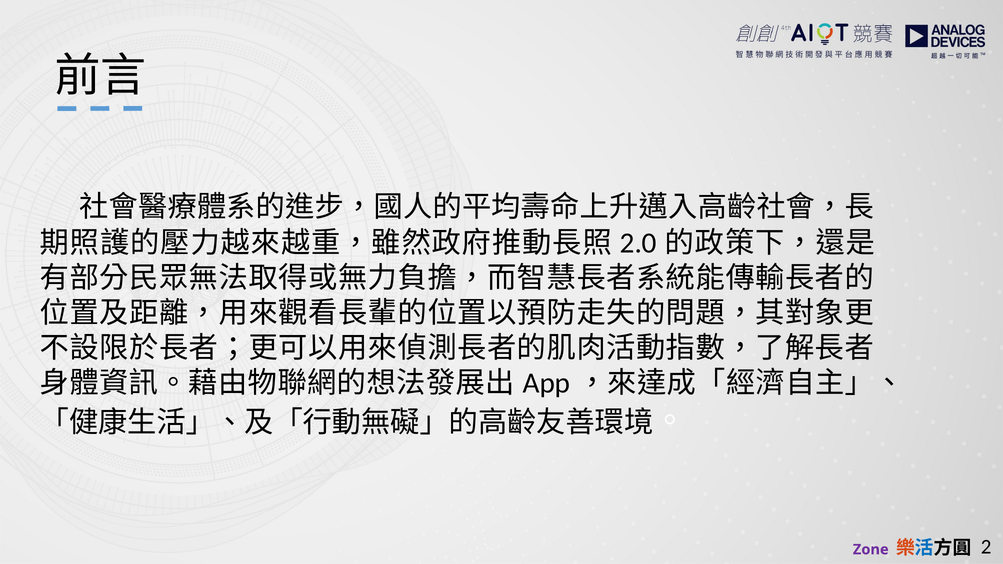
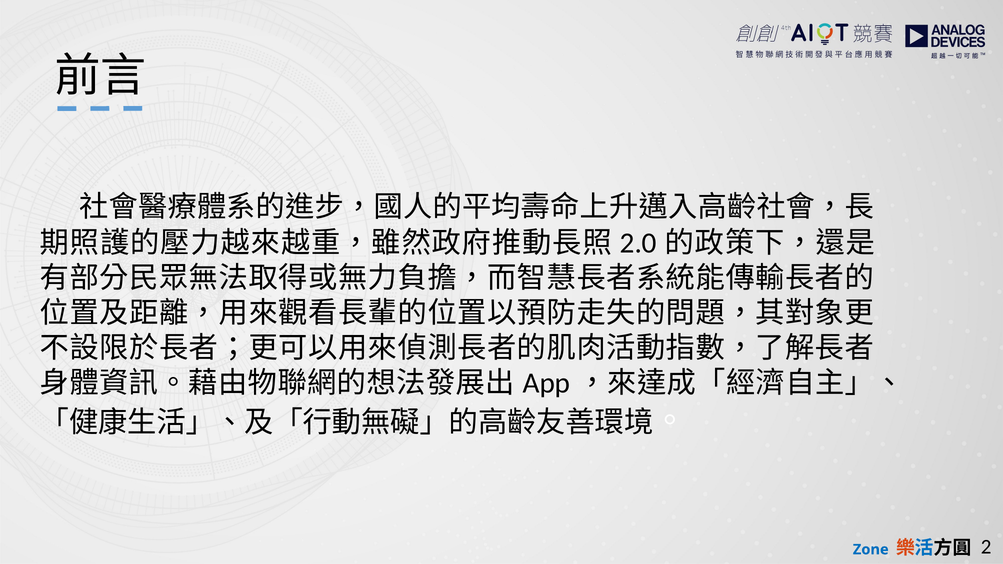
Zone colour: purple -> blue
